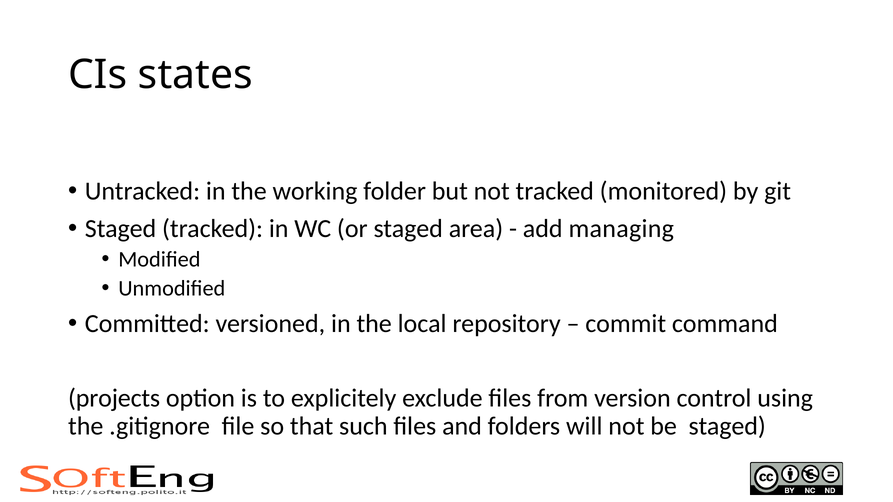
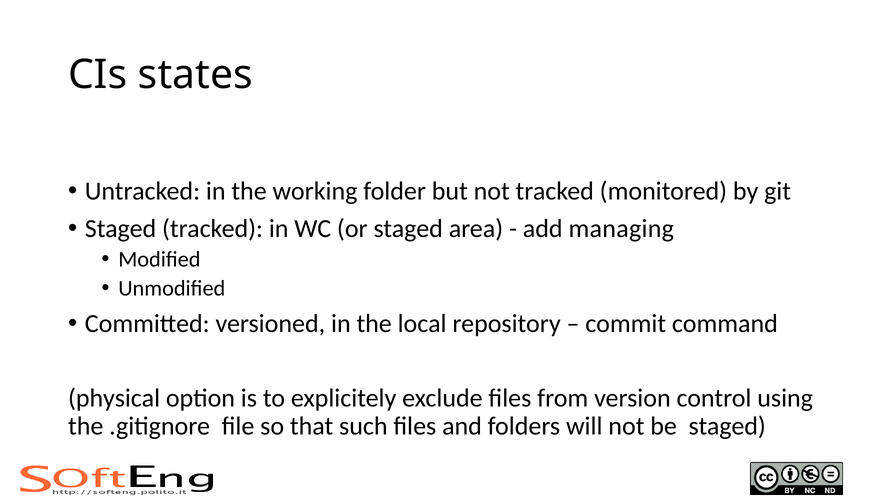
projects: projects -> physical
